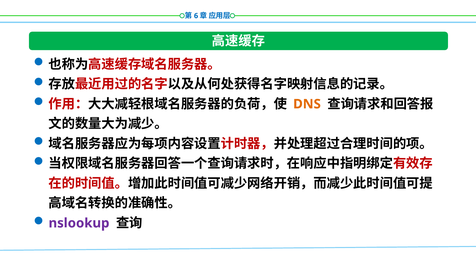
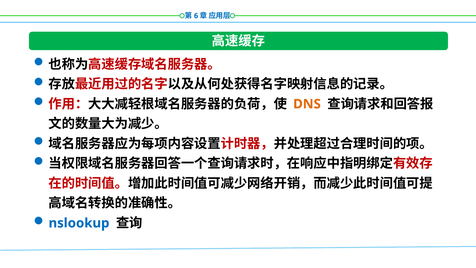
nslookup colour: purple -> blue
